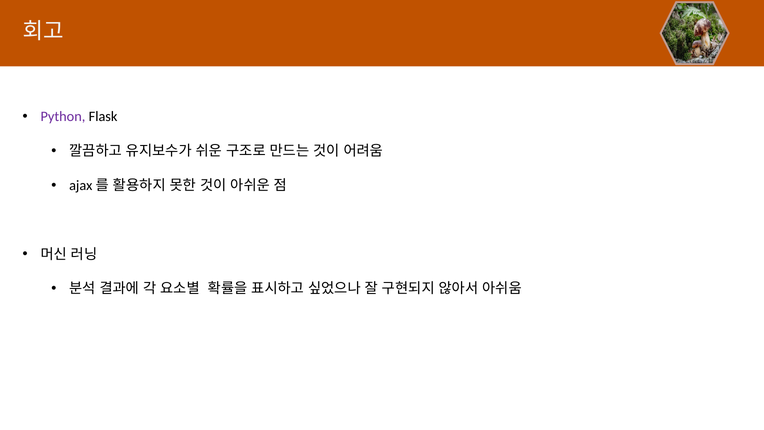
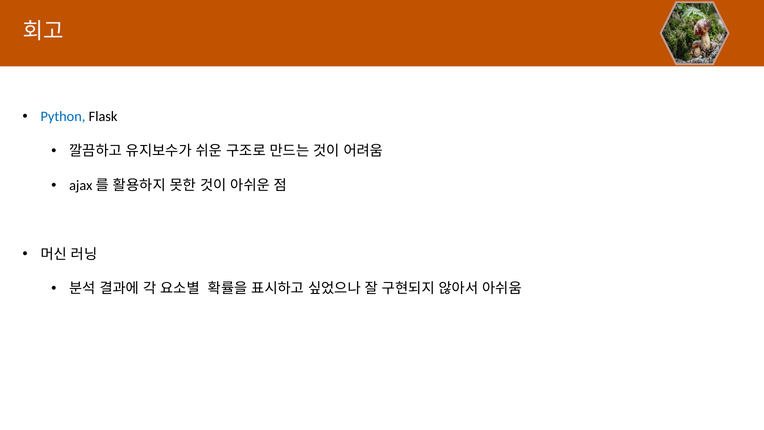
Python colour: purple -> blue
